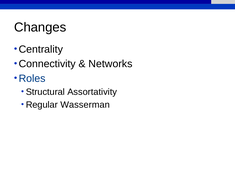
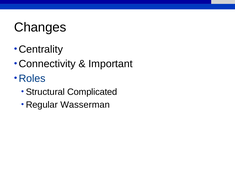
Networks: Networks -> Important
Assortativity: Assortativity -> Complicated
